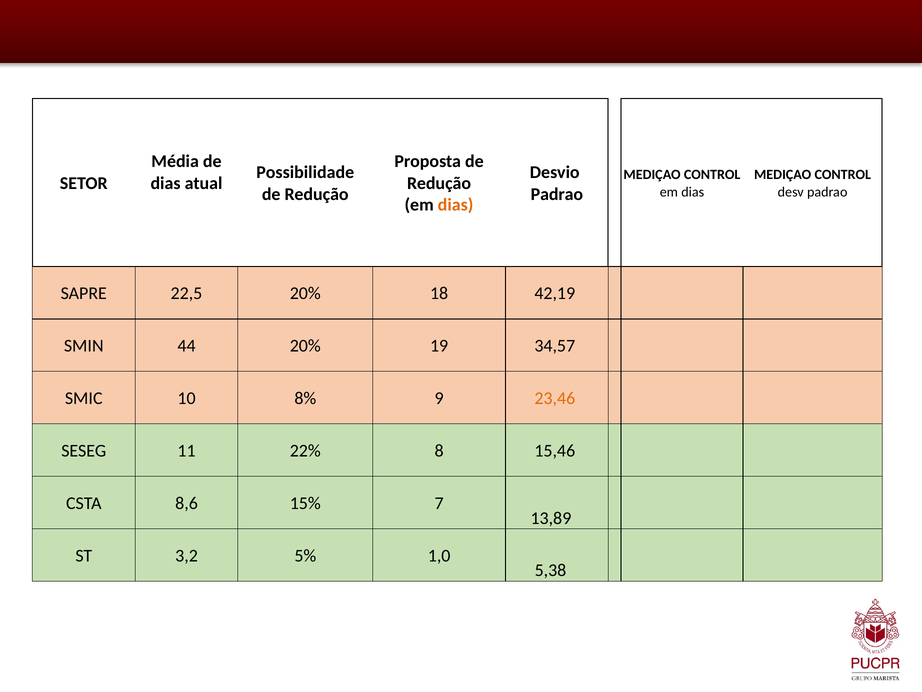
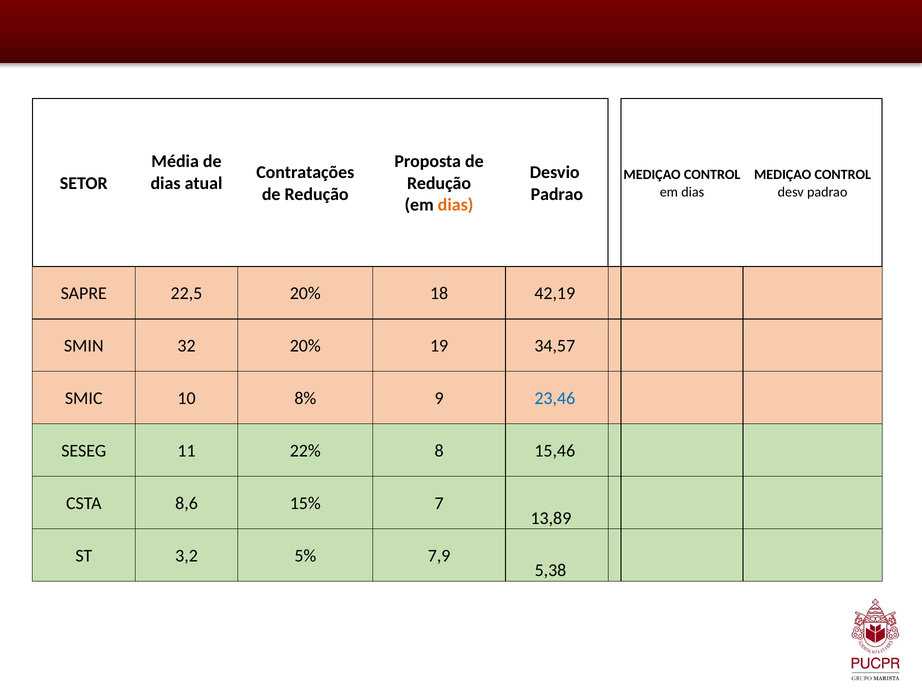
Possibilidade: Possibilidade -> Contratações
44: 44 -> 32
23,46 colour: orange -> blue
1,0: 1,0 -> 7,9
